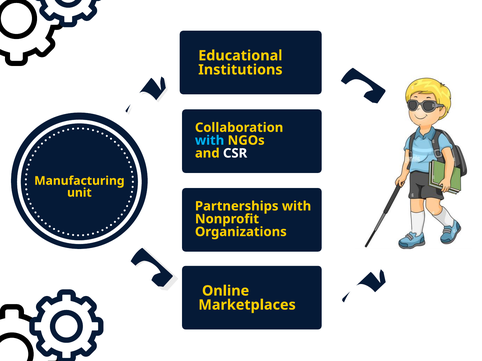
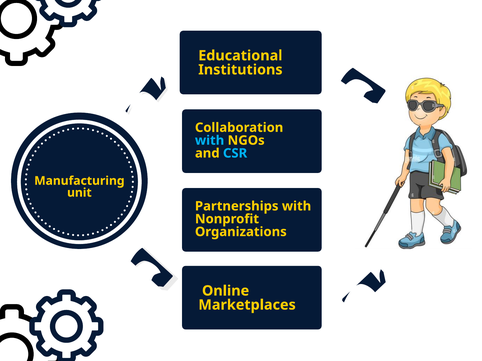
CSR colour: white -> light blue
